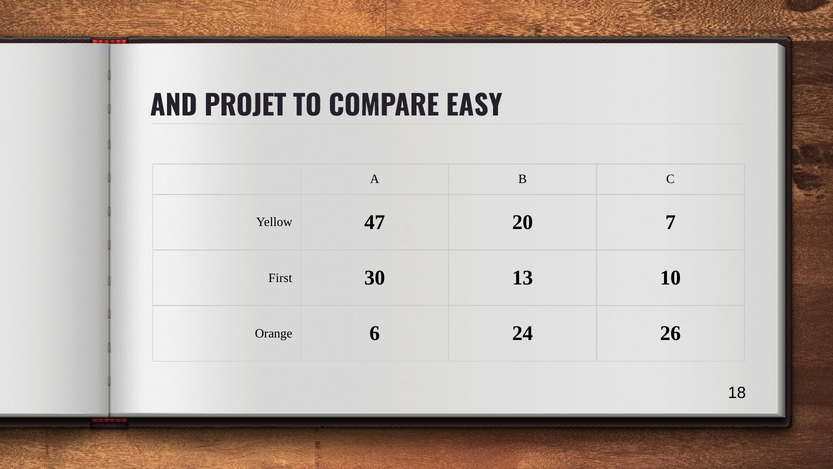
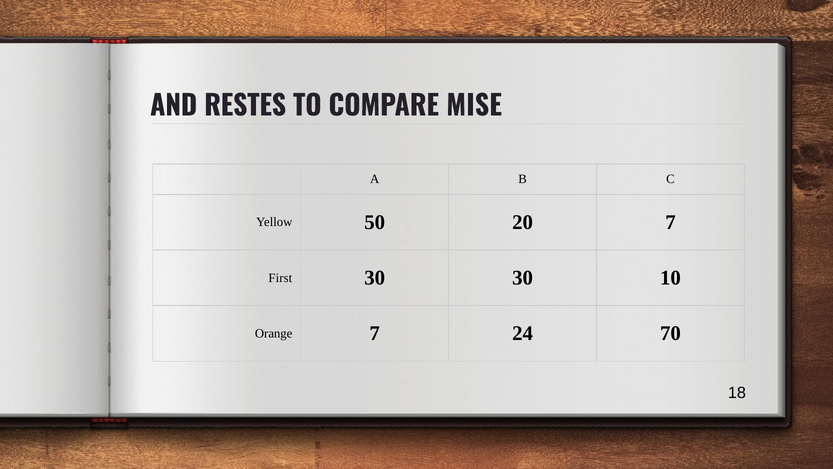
PROJET: PROJET -> RESTES
EASY: EASY -> MISE
47: 47 -> 50
30 13: 13 -> 30
Orange 6: 6 -> 7
26: 26 -> 70
